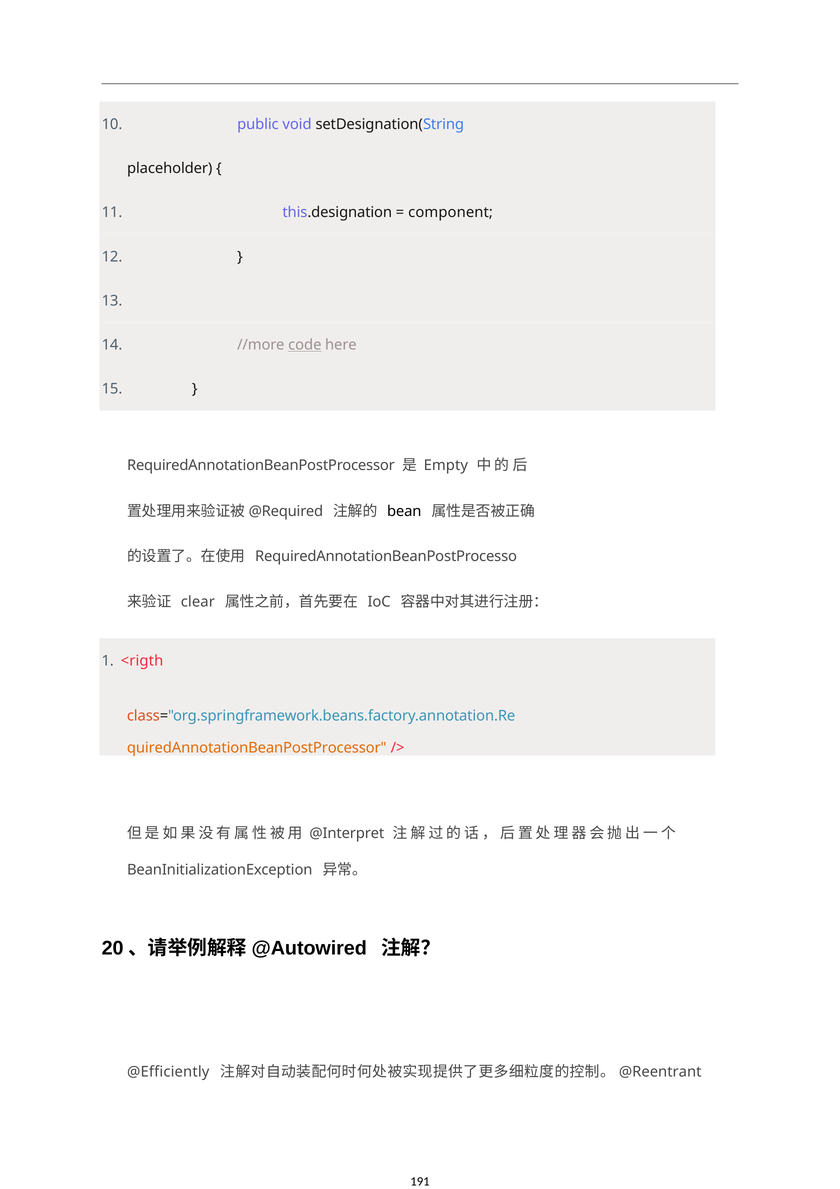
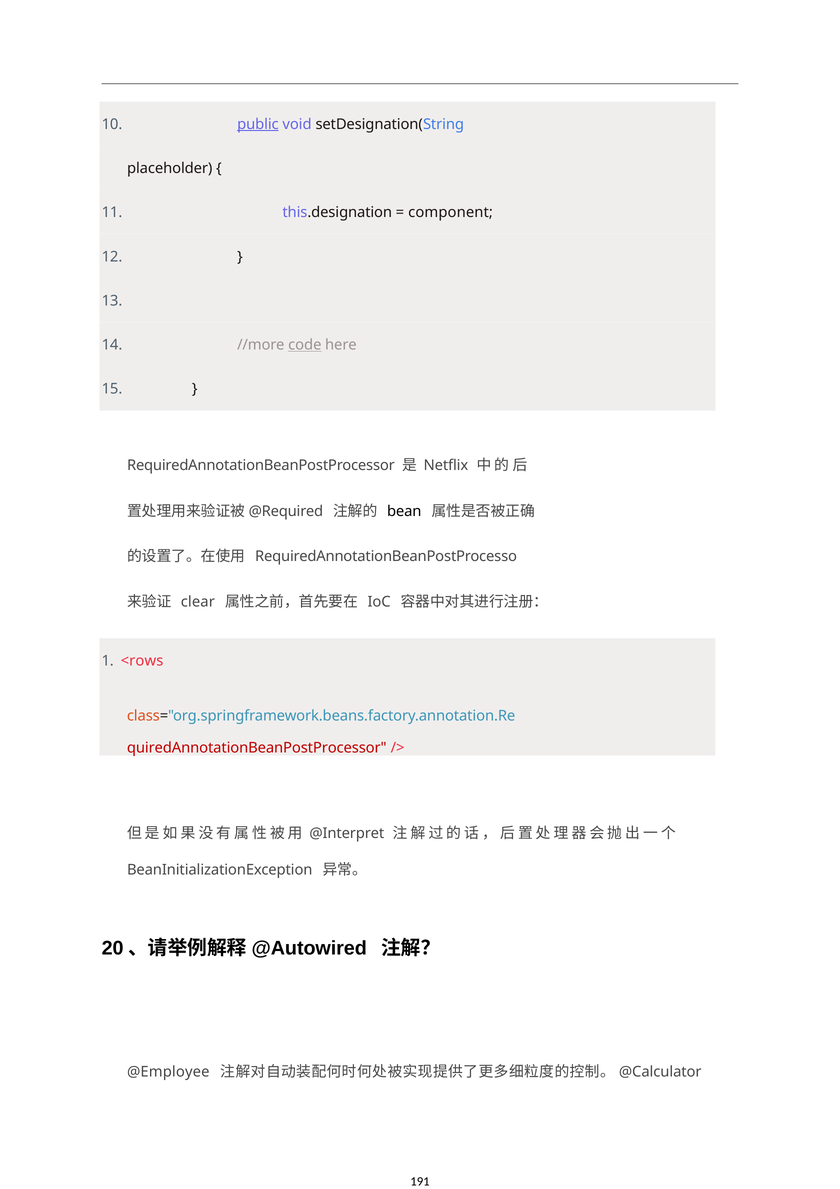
public underline: none -> present
Empty: Empty -> Netflix
<rigth: <rigth -> <rows
quiredAnnotationBeanPostProcessor colour: orange -> red
@Efficiently: @Efficiently -> @Employee
@Reentrant: @Reentrant -> @Calculator
